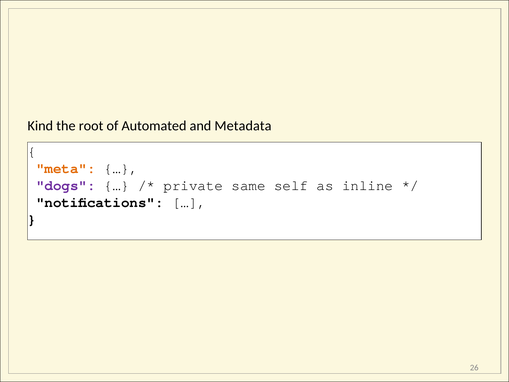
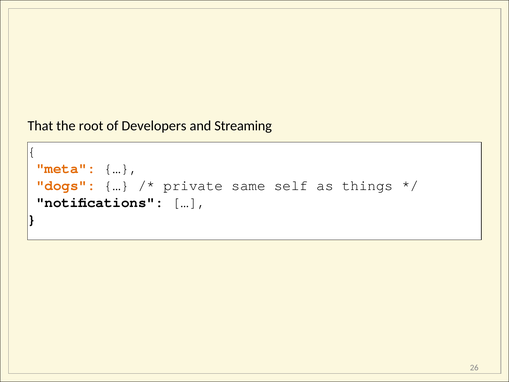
Kind: Kind -> That
Automated: Automated -> Developers
Metadata: Metadata -> Streaming
dogs colour: purple -> orange
inline: inline -> things
